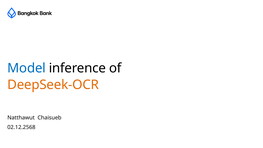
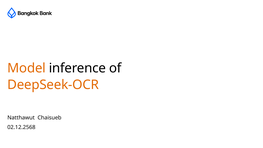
Model colour: blue -> orange
